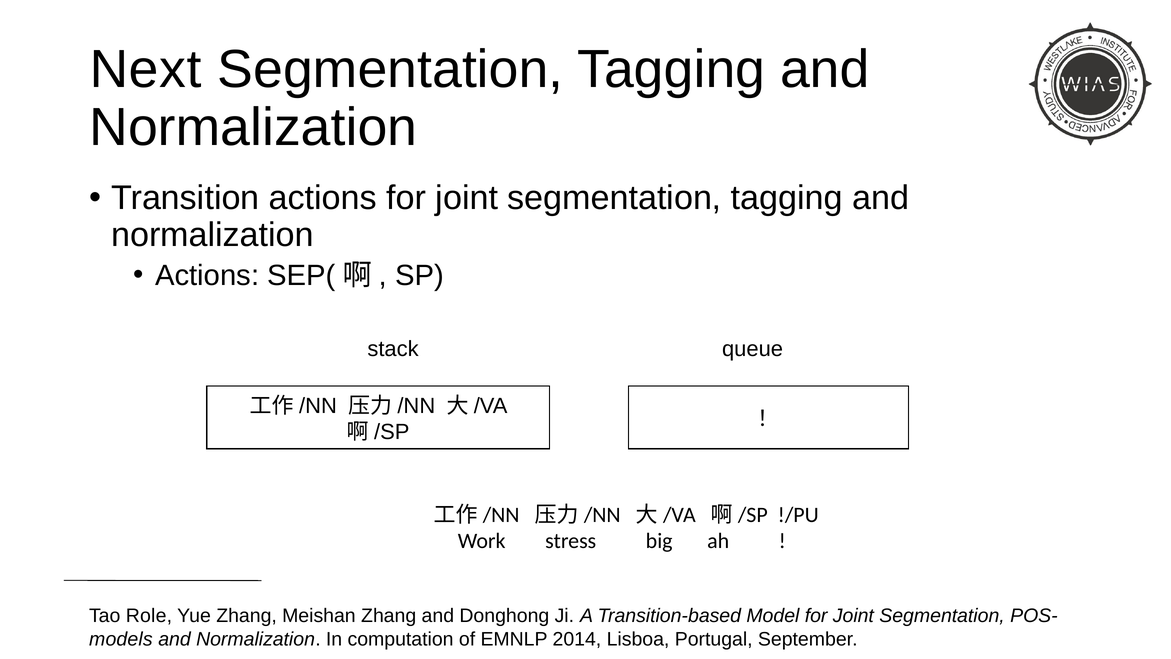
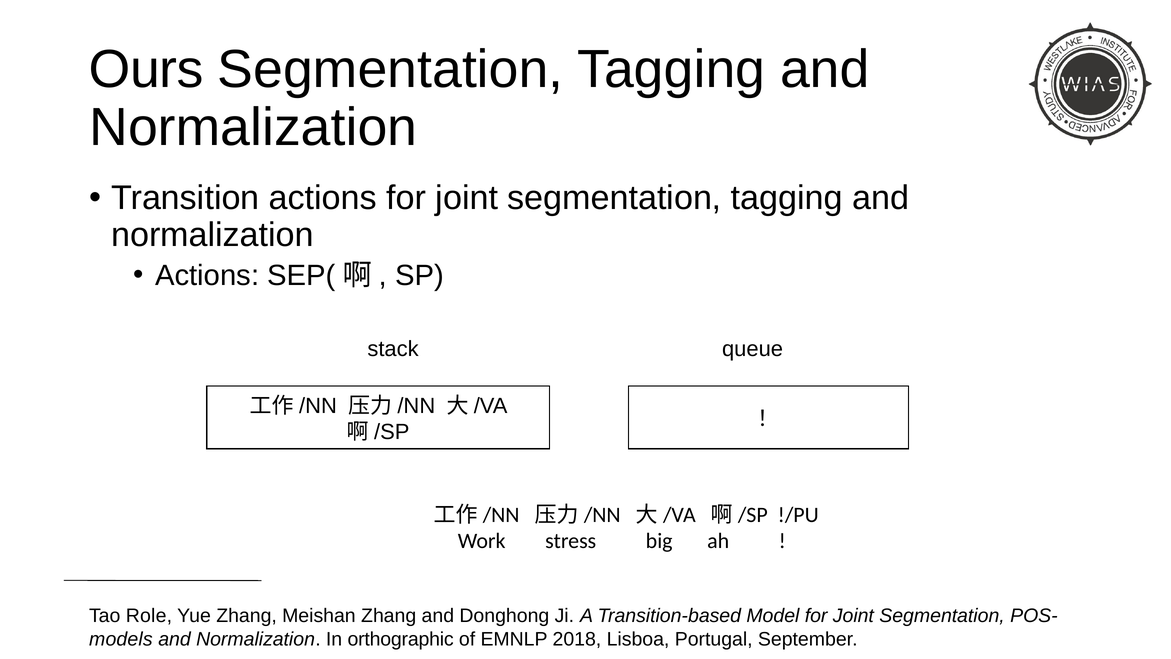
Next: Next -> Ours
computation: computation -> orthographic
2014: 2014 -> 2018
